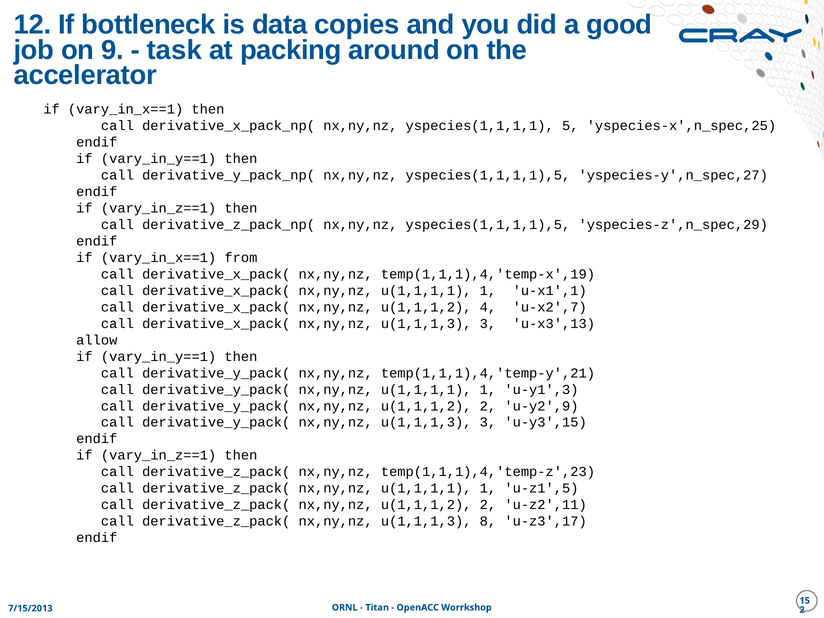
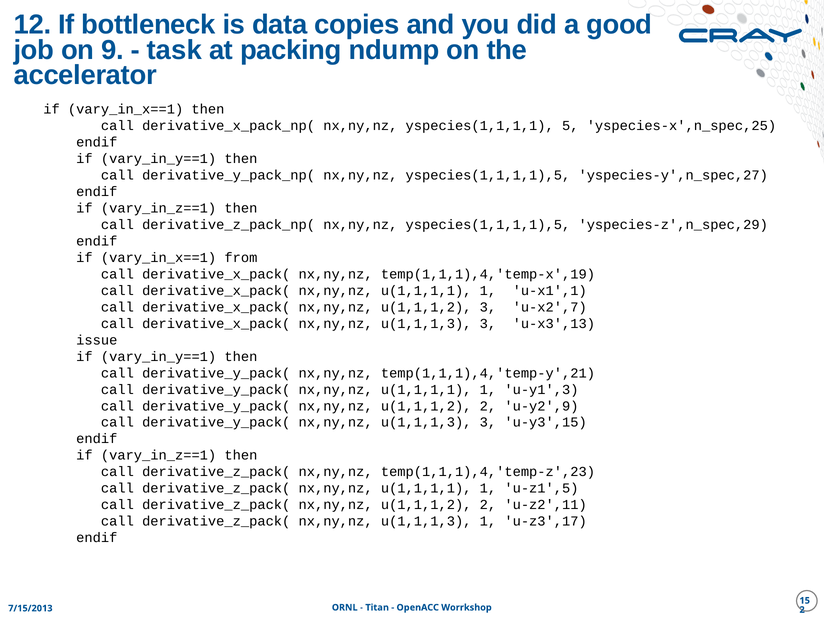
around: around -> ndump
u(1,1,1,2 4: 4 -> 3
allow: allow -> issue
u(1,1,1,3 8: 8 -> 1
